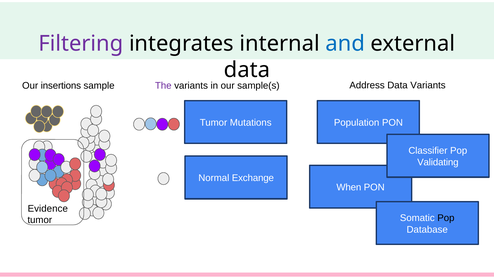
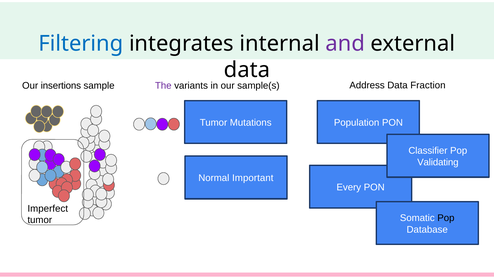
Filtering colour: purple -> blue
and colour: blue -> purple
Data Variants: Variants -> Fraction
Exchange: Exchange -> Important
When: When -> Every
Evidence: Evidence -> Imperfect
